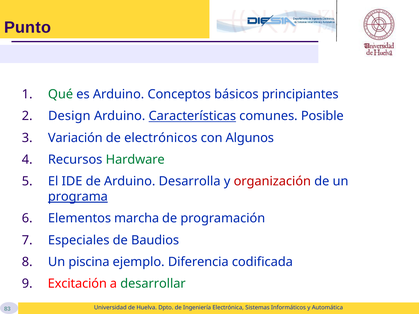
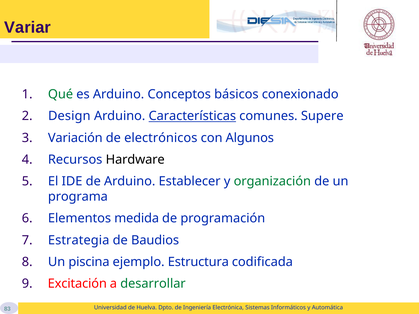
Punto: Punto -> Variar
principiantes: principiantes -> conexionado
Posible: Posible -> Supere
Hardware colour: green -> black
Desarrolla: Desarrolla -> Establecer
organización colour: red -> green
programa underline: present -> none
marcha: marcha -> medida
Especiales: Especiales -> Estrategia
Diferencia: Diferencia -> Estructura
